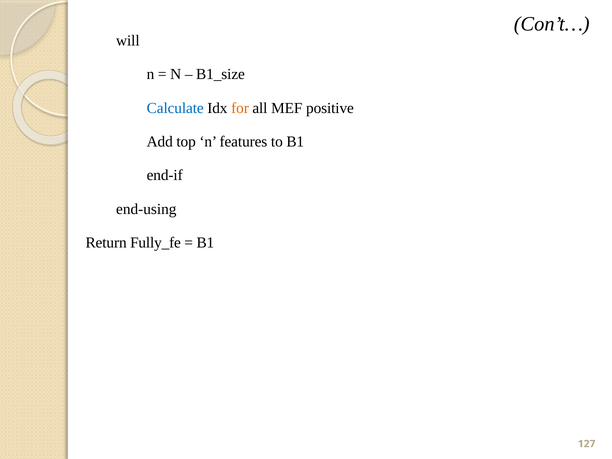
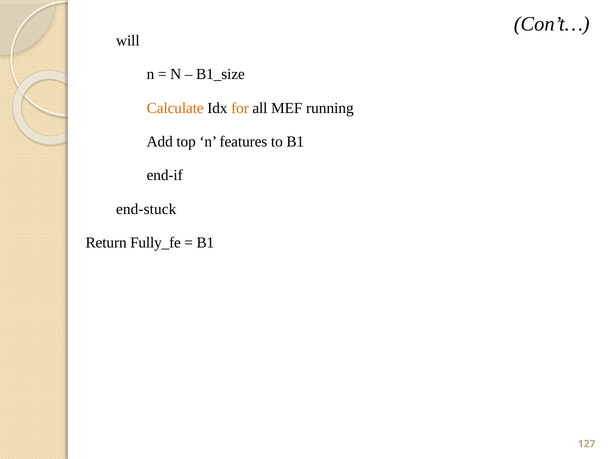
Calculate colour: blue -> orange
positive: positive -> running
end-using: end-using -> end-stuck
